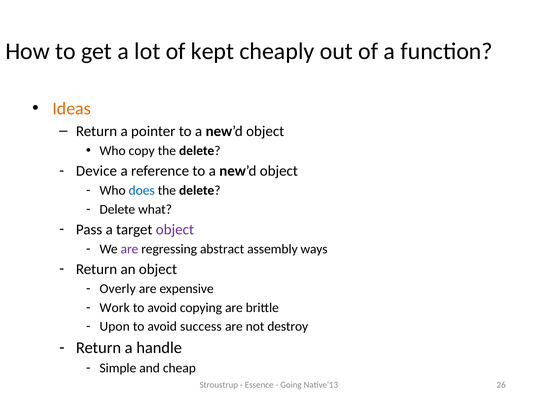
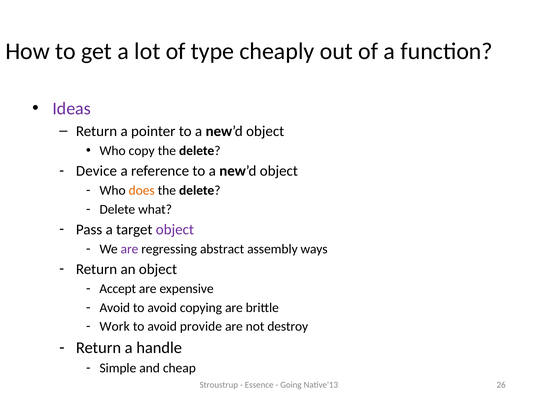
kept: kept -> type
Ideas colour: orange -> purple
does colour: blue -> orange
Overly: Overly -> Accept
Work at (115, 308): Work -> Avoid
Upon: Upon -> Work
success: success -> provide
